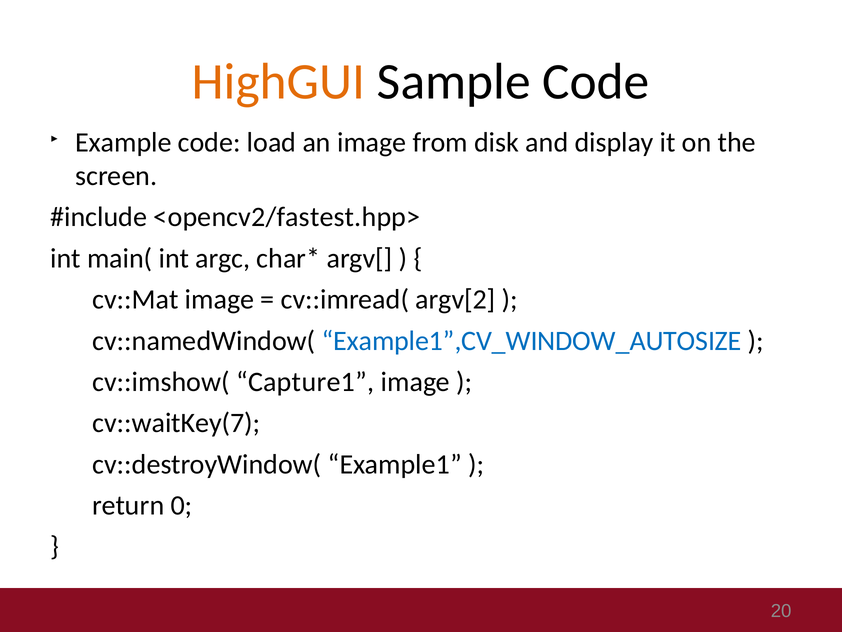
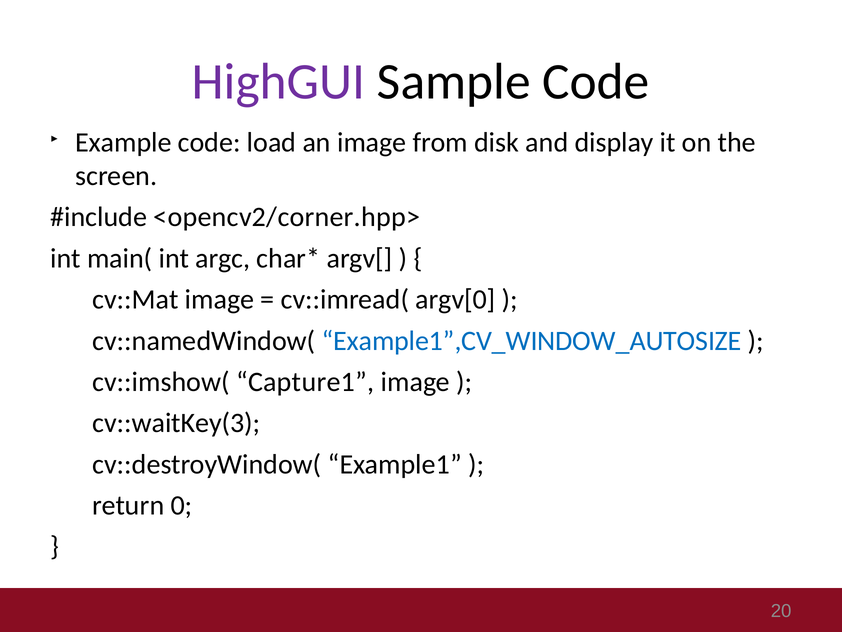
HighGUI colour: orange -> purple
<opencv2/fastest.hpp>: <opencv2/fastest.hpp> -> <opencv2/corner.hpp>
argv[2: argv[2 -> argv[0
cv::waitKey(7: cv::waitKey(7 -> cv::waitKey(3
